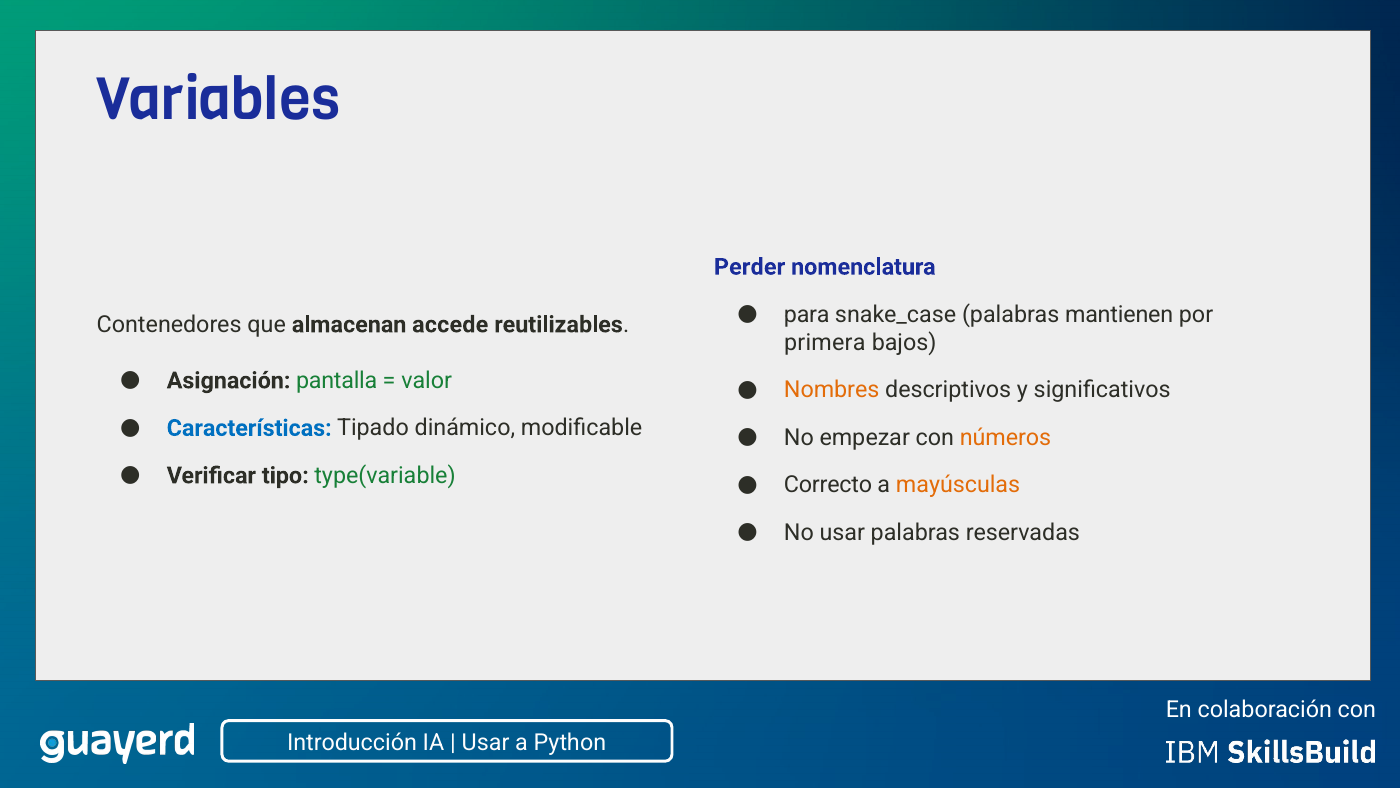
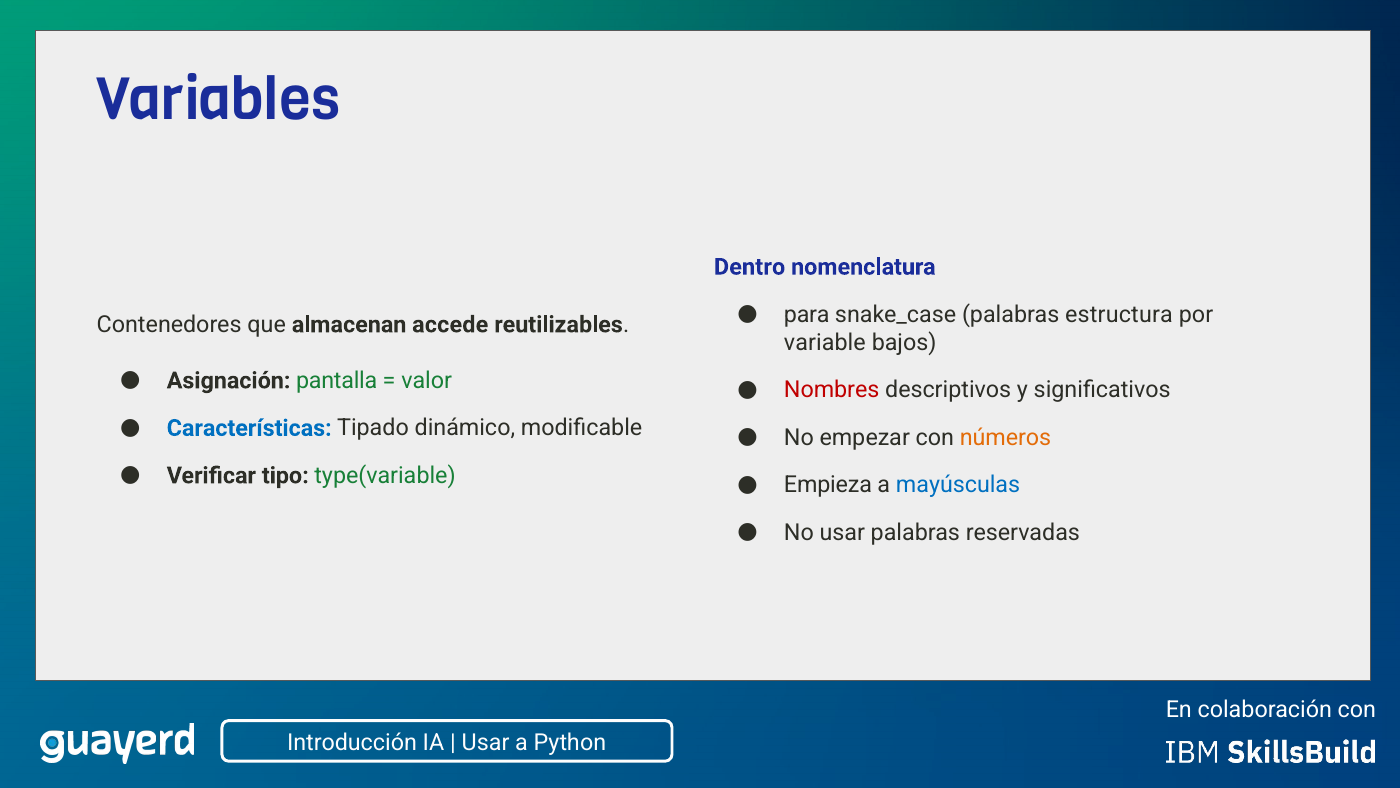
Perder: Perder -> Dentro
mantienen: mantienen -> estructura
primera: primera -> variable
Nombres colour: orange -> red
Correcto: Correcto -> Empieza
mayúsculas colour: orange -> blue
